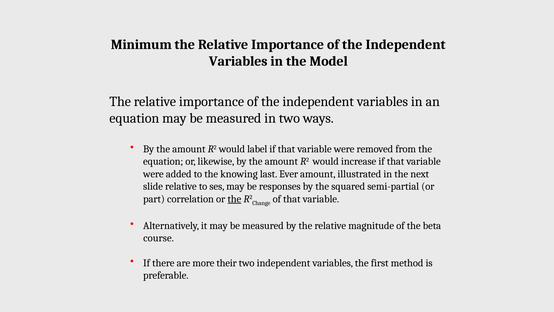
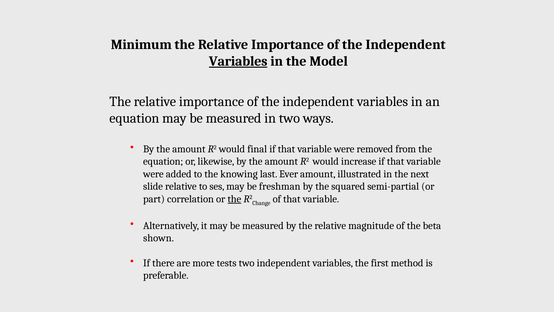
Variables at (238, 61) underline: none -> present
label: label -> final
responses: responses -> freshman
course: course -> shown
their: their -> tests
